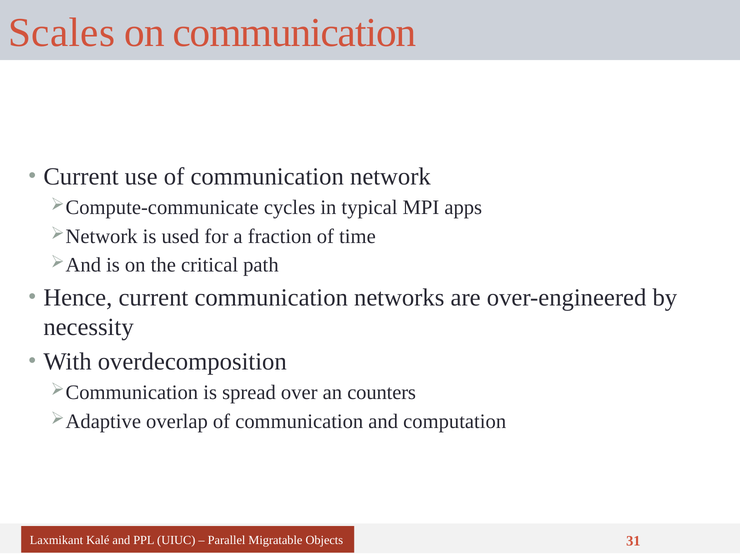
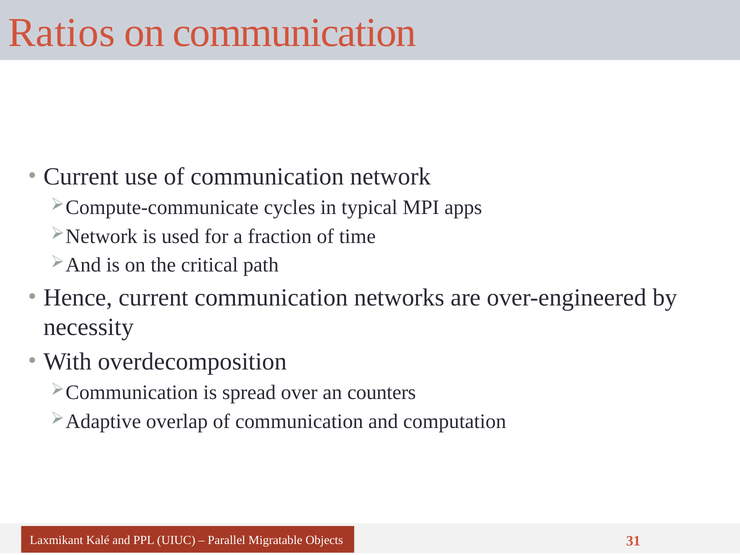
Scales: Scales -> Ratios
